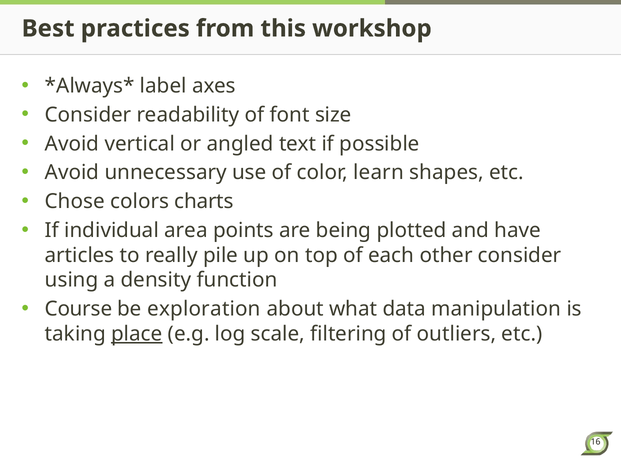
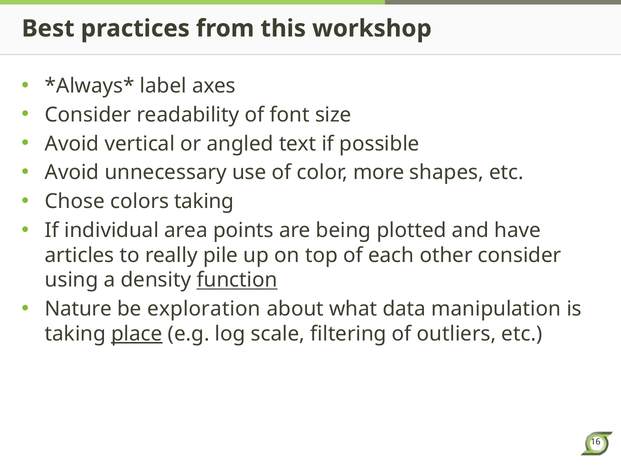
learn: learn -> more
colors charts: charts -> taking
function underline: none -> present
Course: Course -> Nature
